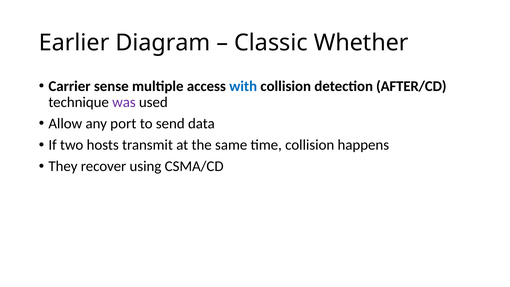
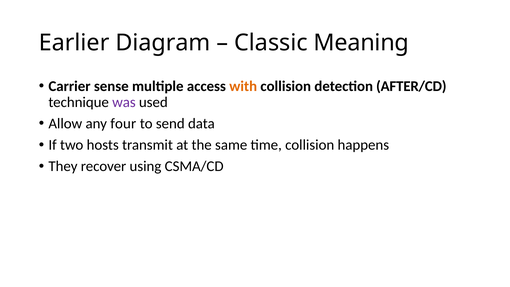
Whether: Whether -> Meaning
with colour: blue -> orange
port: port -> four
